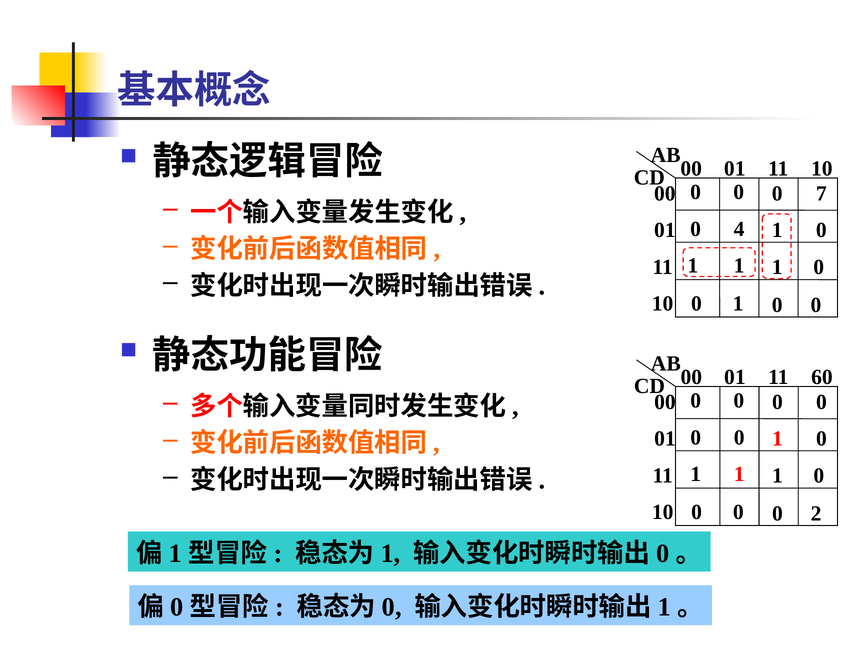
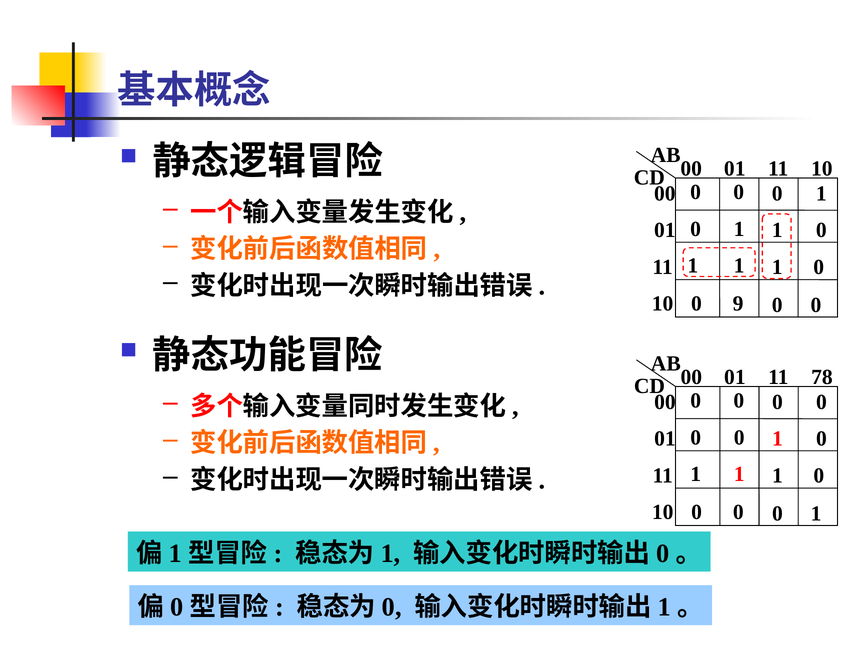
7 at (821, 194): 7 -> 1
4 at (739, 229): 4 -> 1
1 at (738, 304): 1 -> 9
60: 60 -> 78
2 at (816, 514): 2 -> 1
